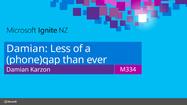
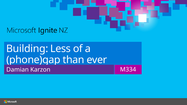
Damian at (27, 49): Damian -> Building
